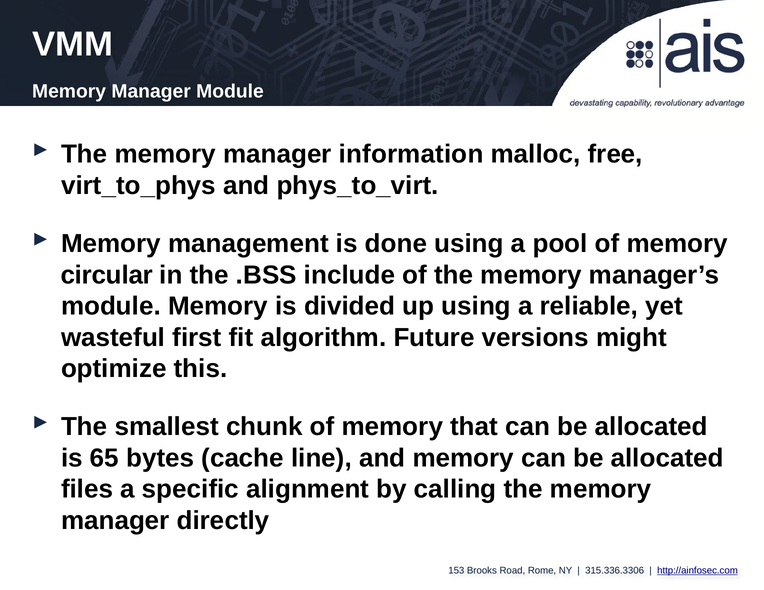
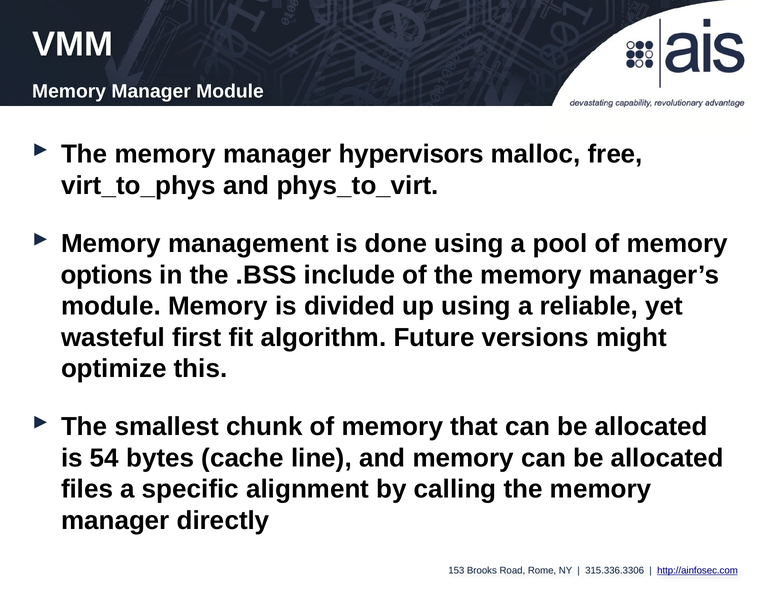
information: information -> hypervisors
circular: circular -> options
65: 65 -> 54
